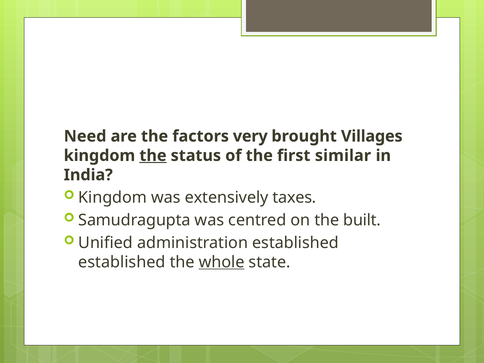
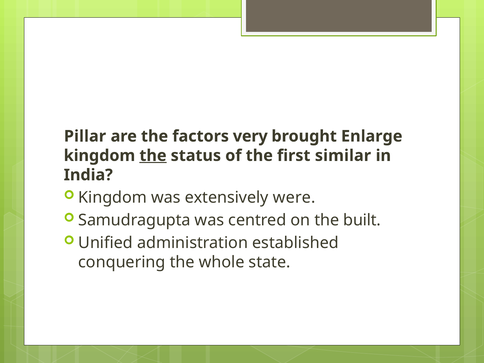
Need: Need -> Pillar
Villages: Villages -> Enlarge
taxes: taxes -> were
established at (122, 262): established -> conquering
whole underline: present -> none
